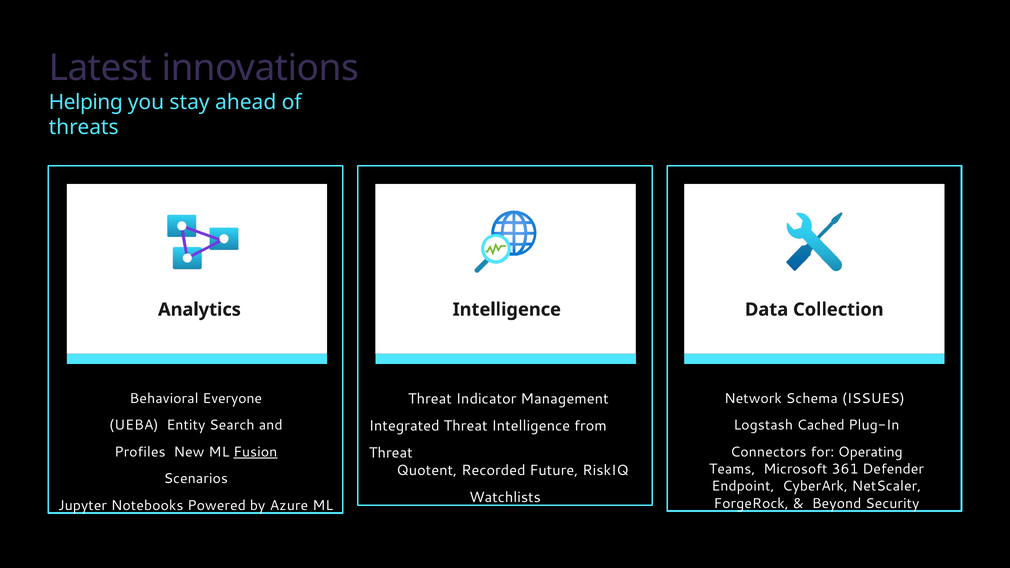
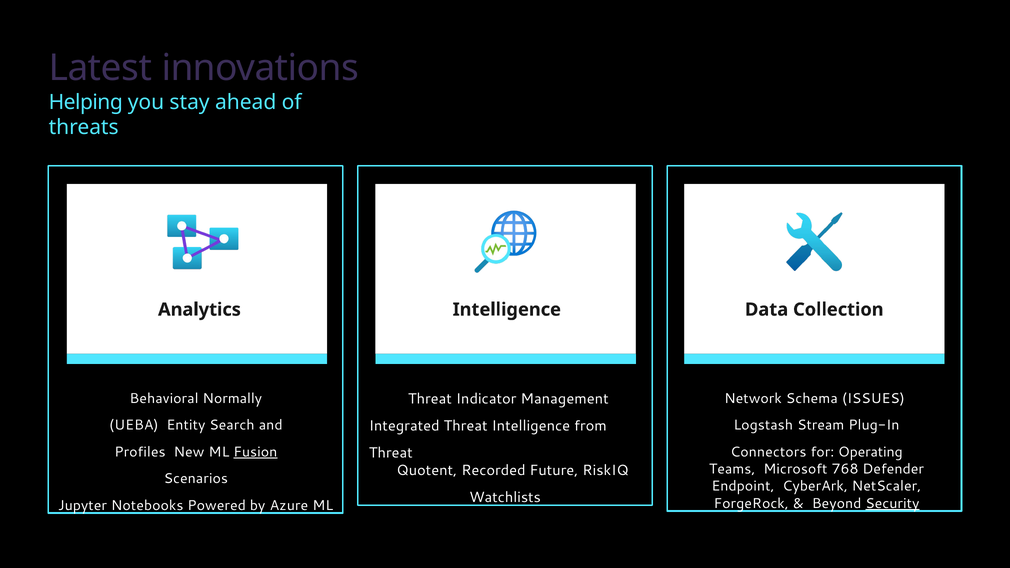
Everyone: Everyone -> Normally
Cached: Cached -> Stream
361: 361 -> 768
Security underline: none -> present
